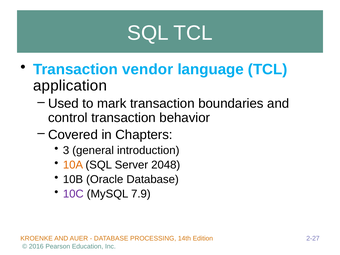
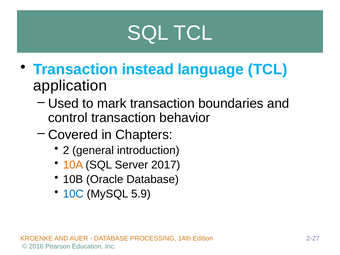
vendor: vendor -> instead
3: 3 -> 2
2048: 2048 -> 2017
10C colour: purple -> blue
7.9: 7.9 -> 5.9
